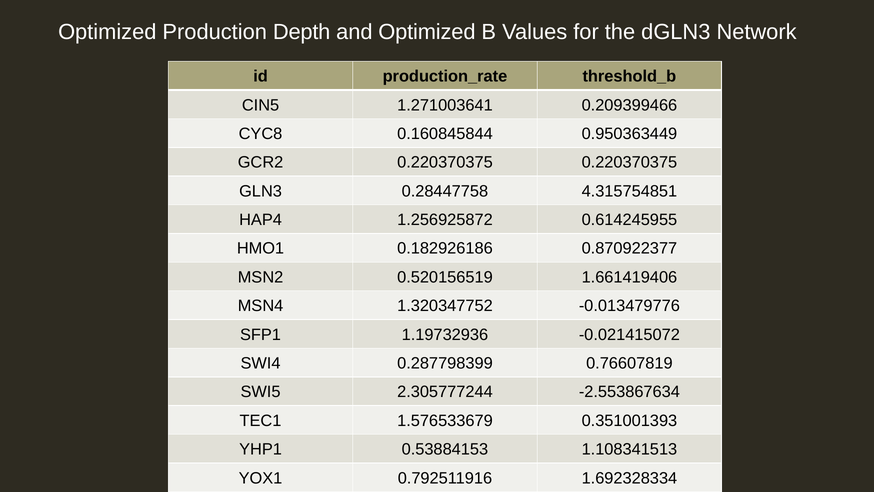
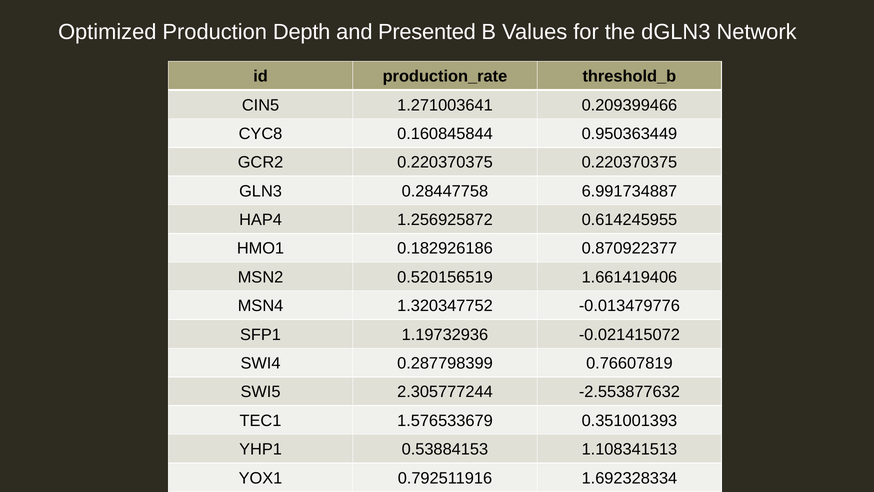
and Optimized: Optimized -> Presented
4.315754851: 4.315754851 -> 6.991734887
-2.553867634: -2.553867634 -> -2.553877632
